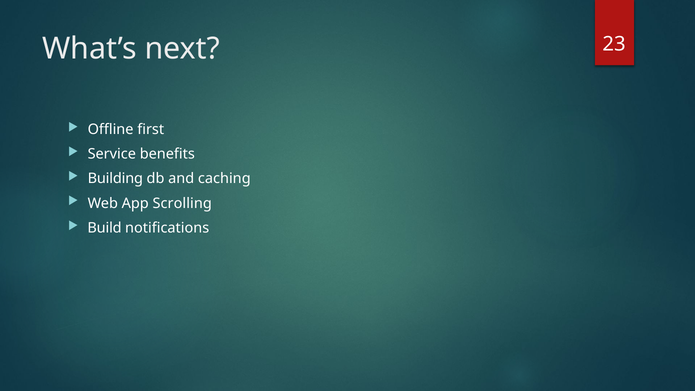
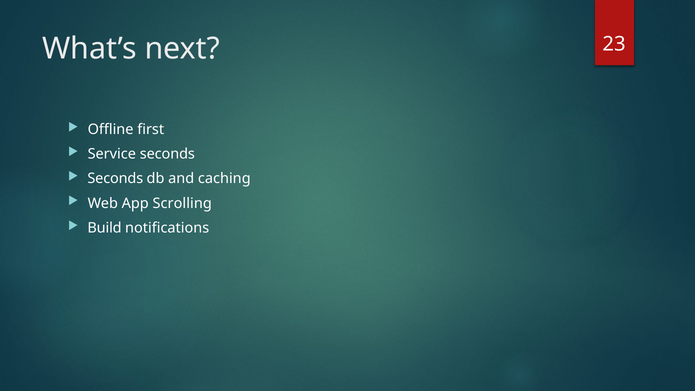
Service benefits: benefits -> seconds
Building at (115, 179): Building -> Seconds
